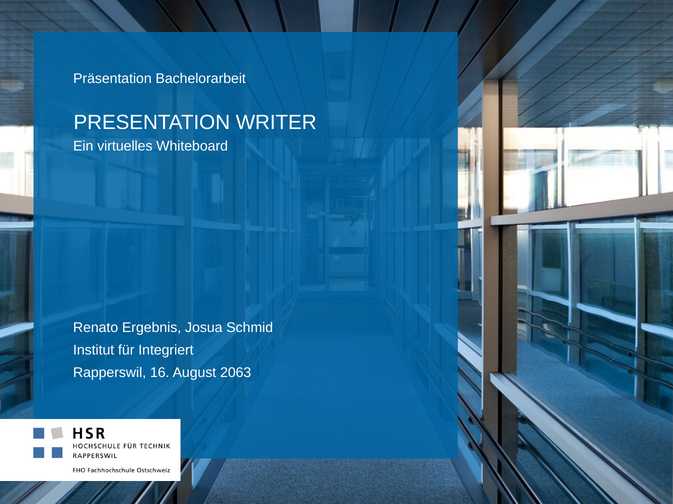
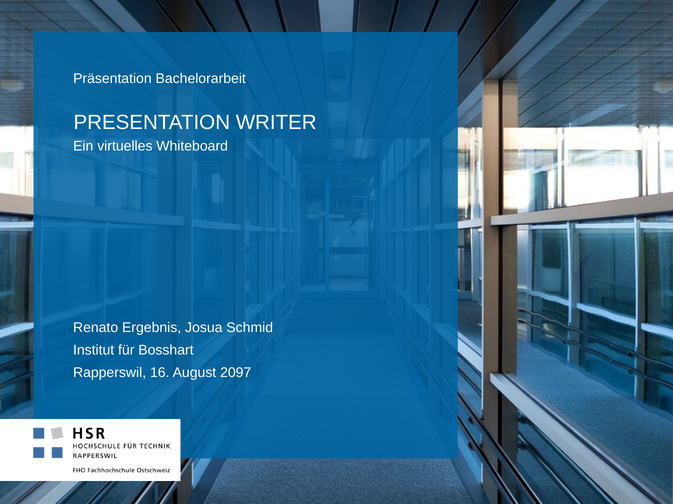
Integriert: Integriert -> Bosshart
2063: 2063 -> 2097
